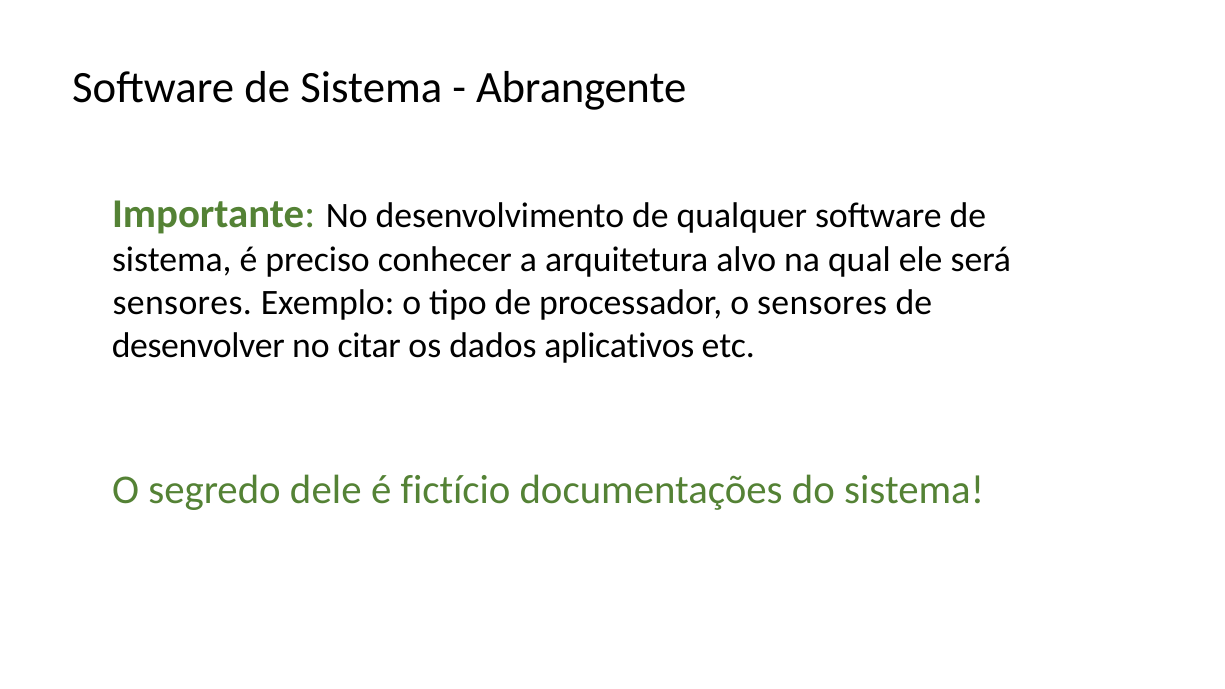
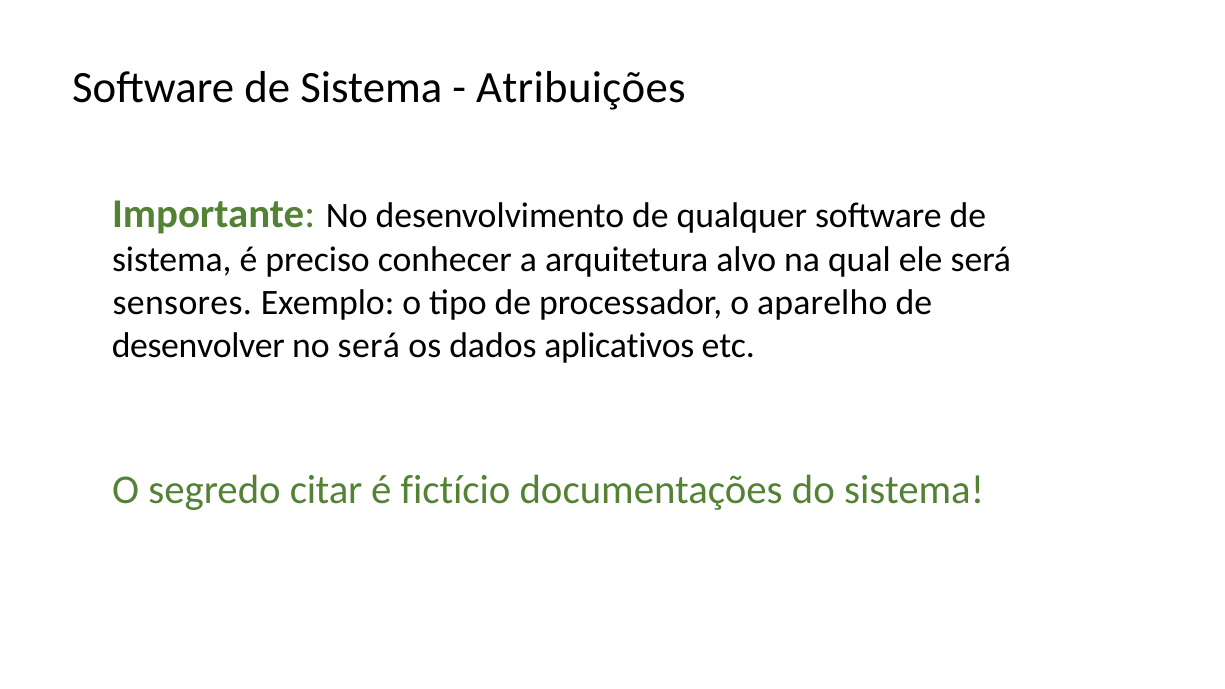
Abrangente: Abrangente -> Atribuições
o sensores: sensores -> aparelho
no citar: citar -> será
dele: dele -> citar
